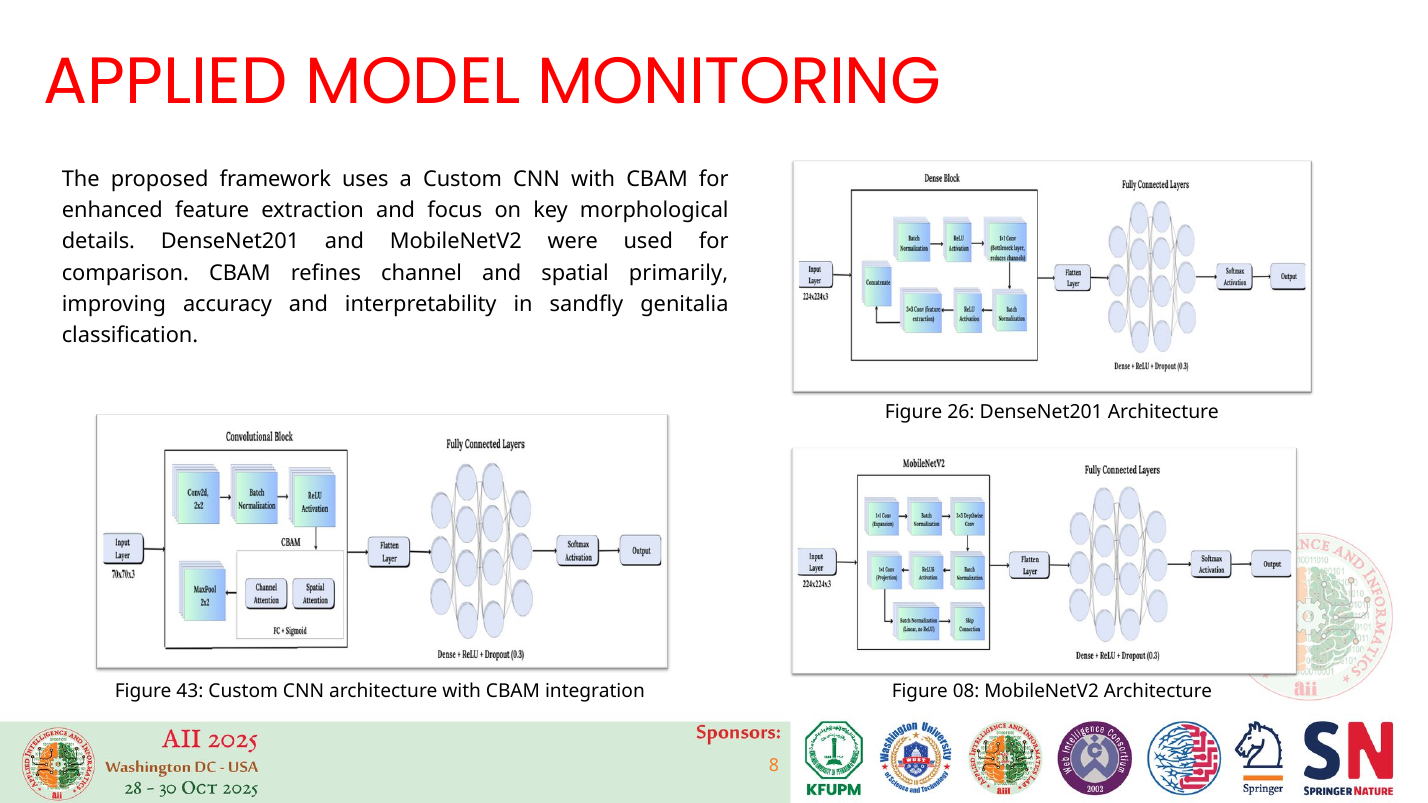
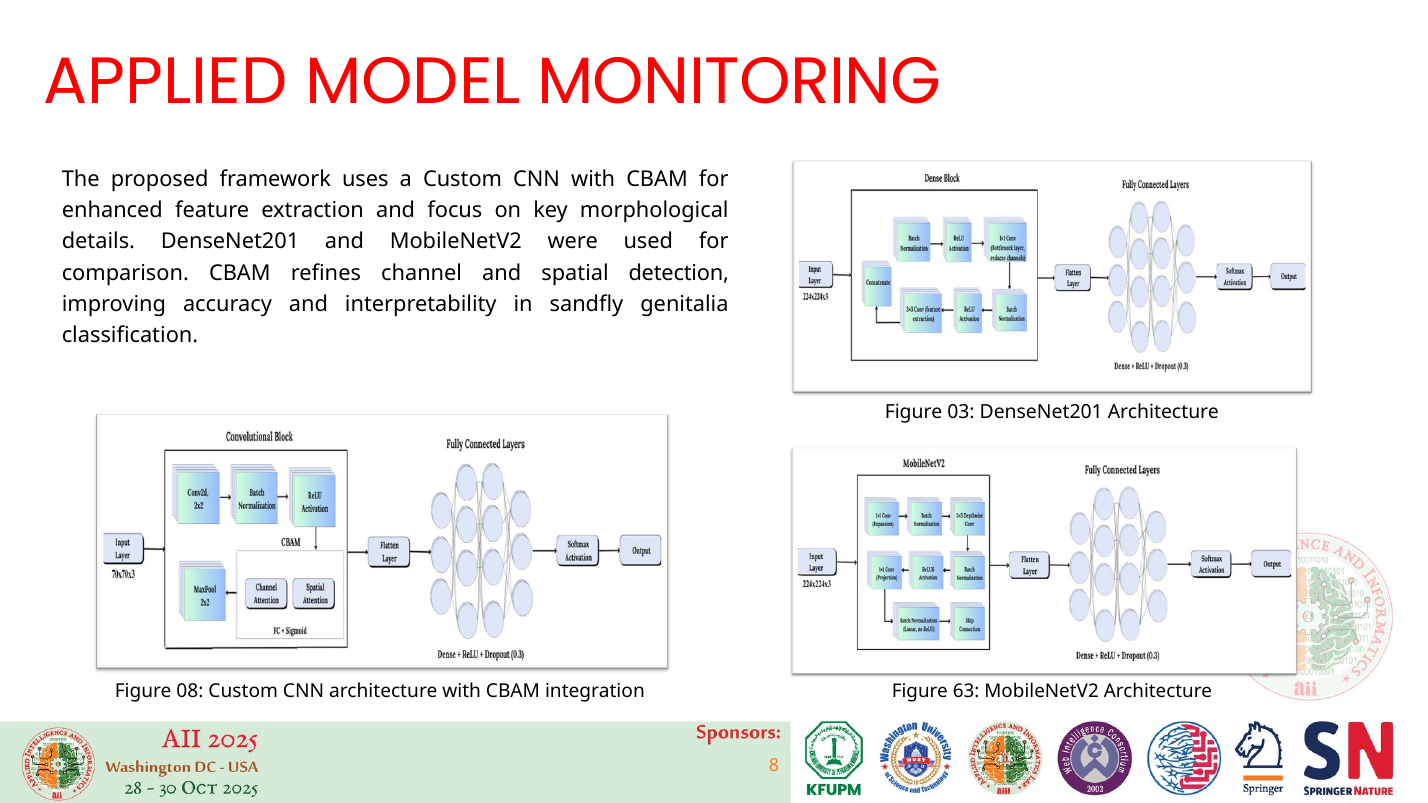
primarily: primarily -> detection
26: 26 -> 03
43: 43 -> 08
08: 08 -> 63
